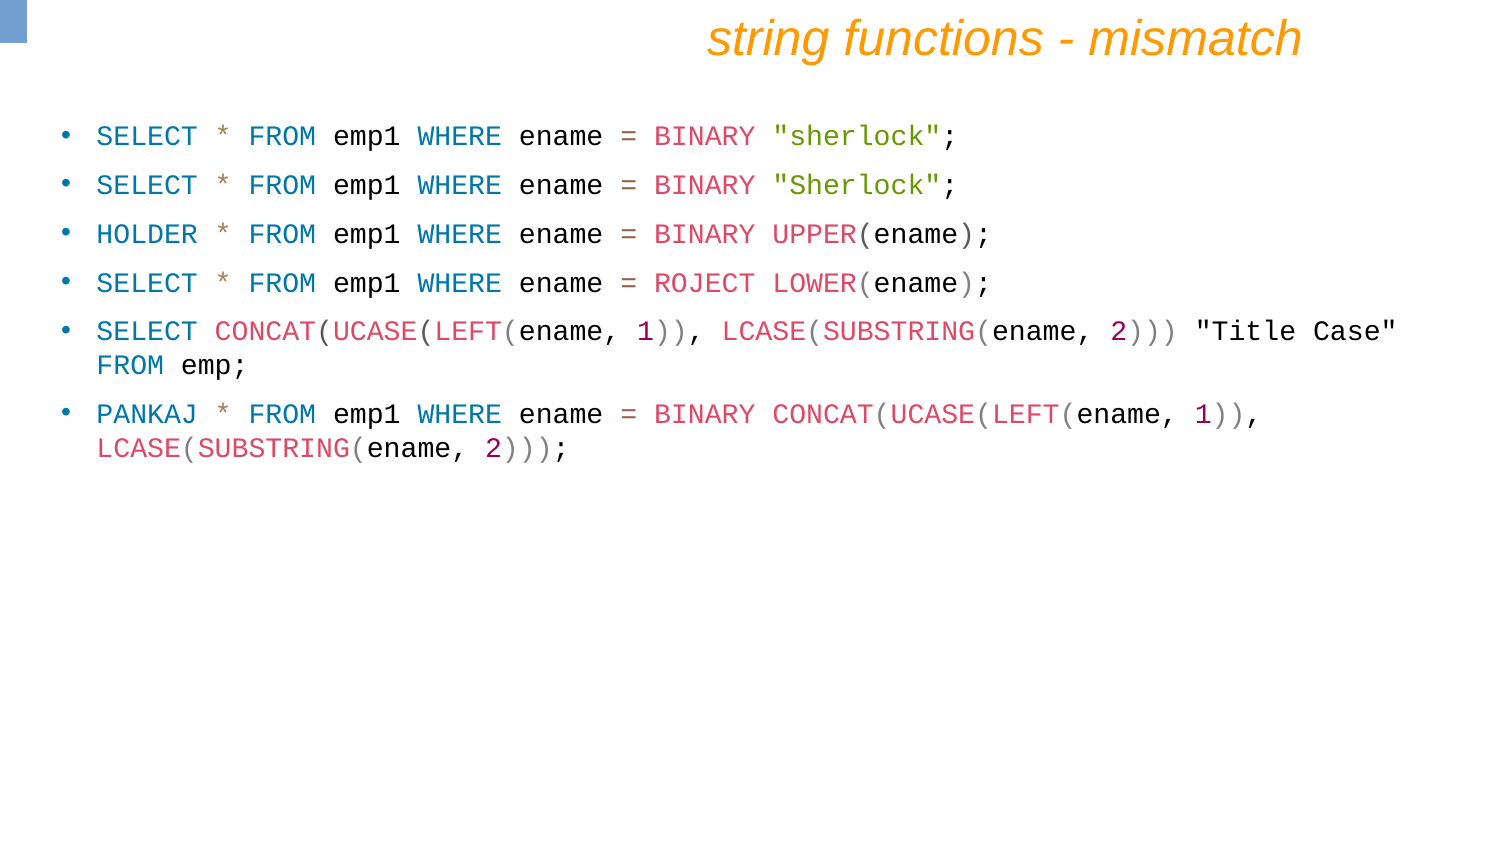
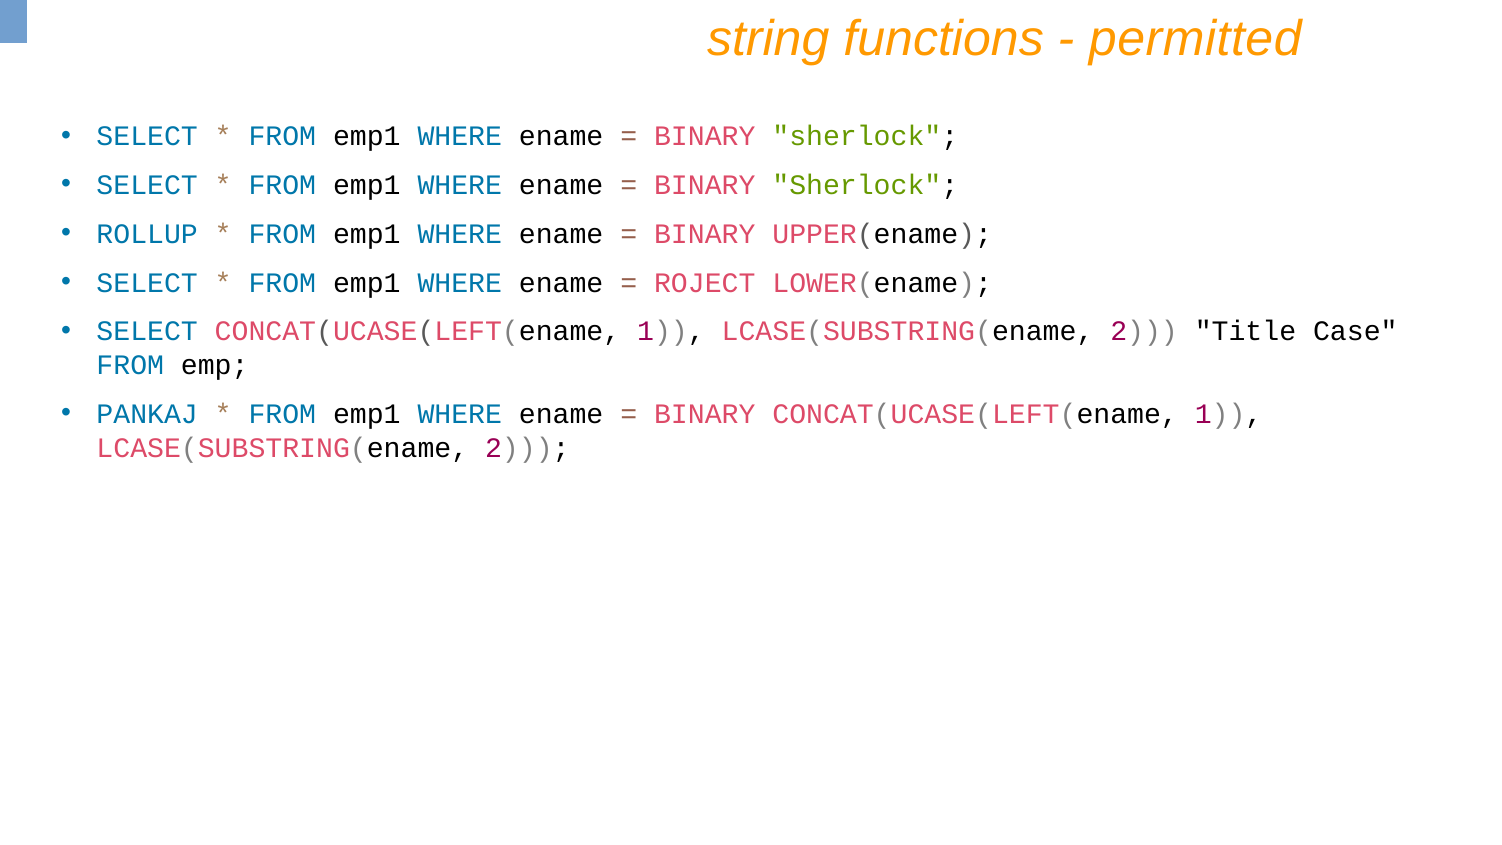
mismatch: mismatch -> permitted
HOLDER: HOLDER -> ROLLUP
